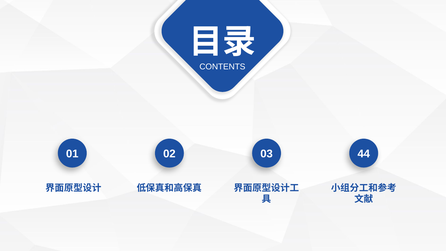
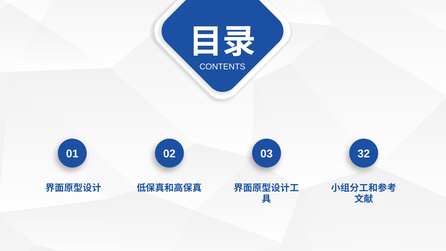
44: 44 -> 32
